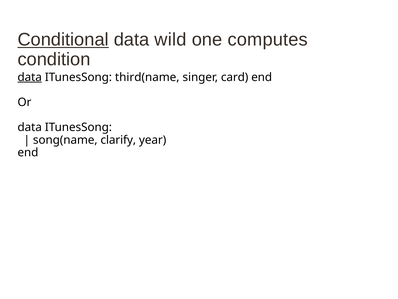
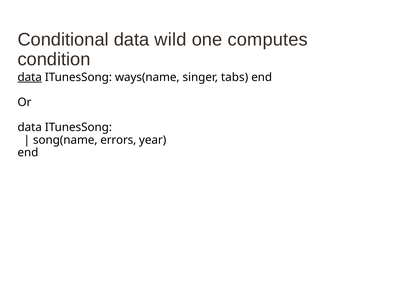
Conditional underline: present -> none
third(name: third(name -> ways(name
card: card -> tabs
clarify: clarify -> errors
